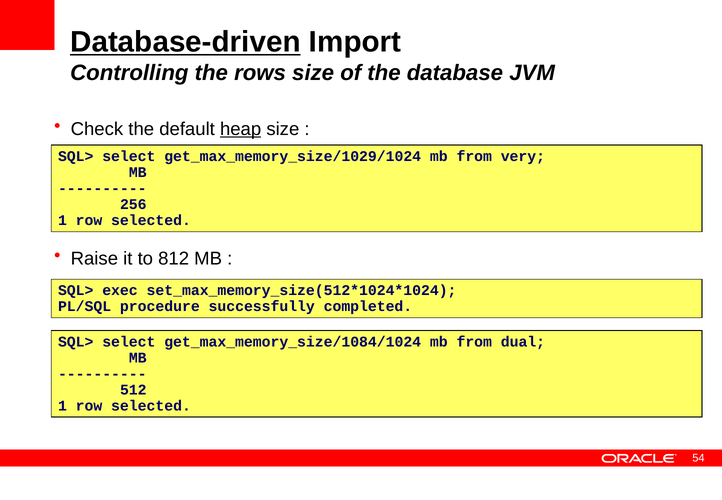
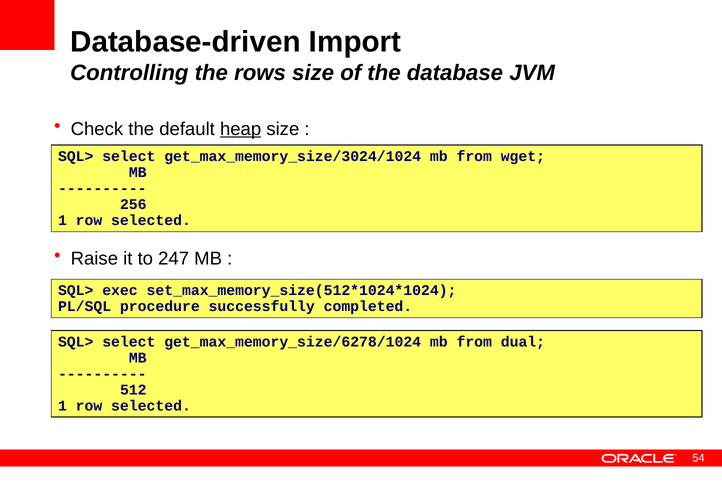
Database-driven underline: present -> none
get_max_memory_size/1029/1024: get_max_memory_size/1029/1024 -> get_max_memory_size/3024/1024
very: very -> wget
812: 812 -> 247
get_max_memory_size/1084/1024: get_max_memory_size/1084/1024 -> get_max_memory_size/6278/1024
